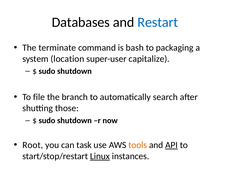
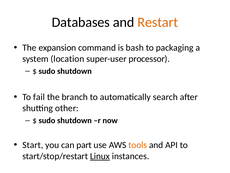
Restart colour: blue -> orange
terminate: terminate -> expansion
capitalize: capitalize -> processor
file: file -> fail
those: those -> other
Root: Root -> Start
task: task -> part
API underline: present -> none
